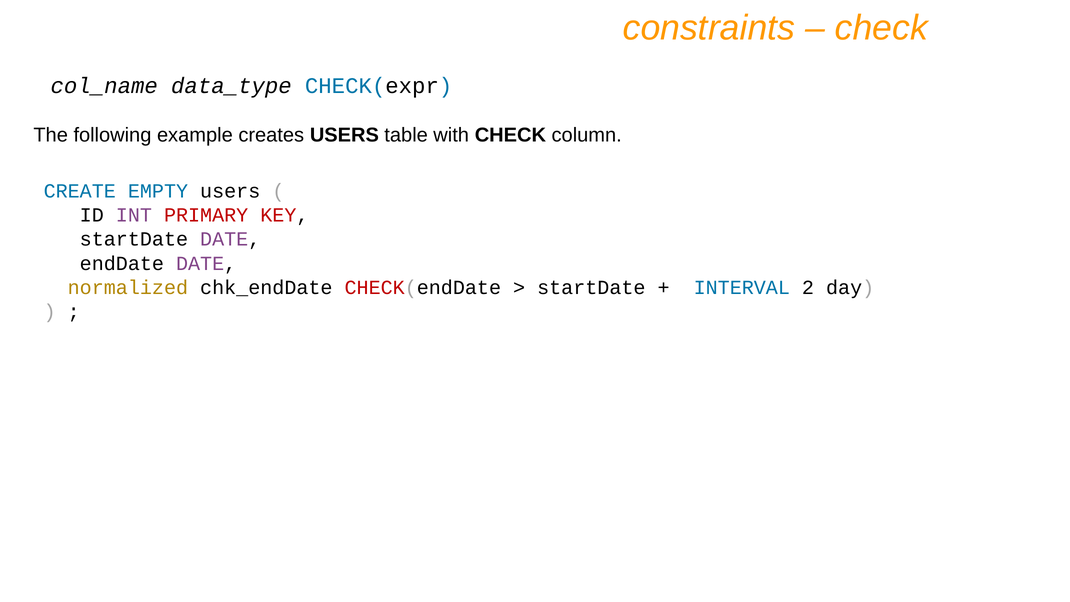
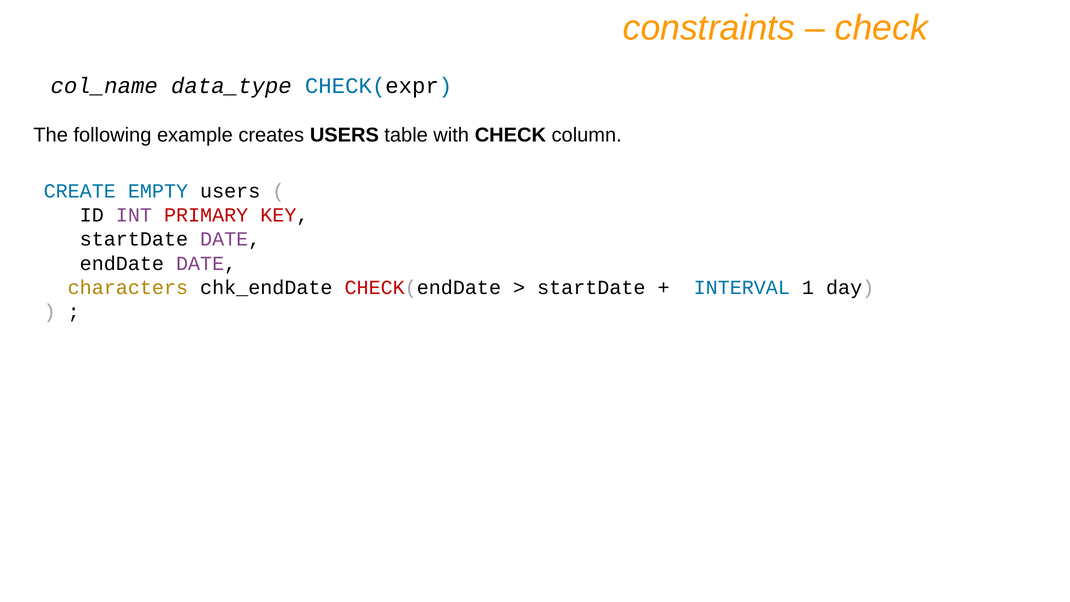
normalized: normalized -> characters
2: 2 -> 1
